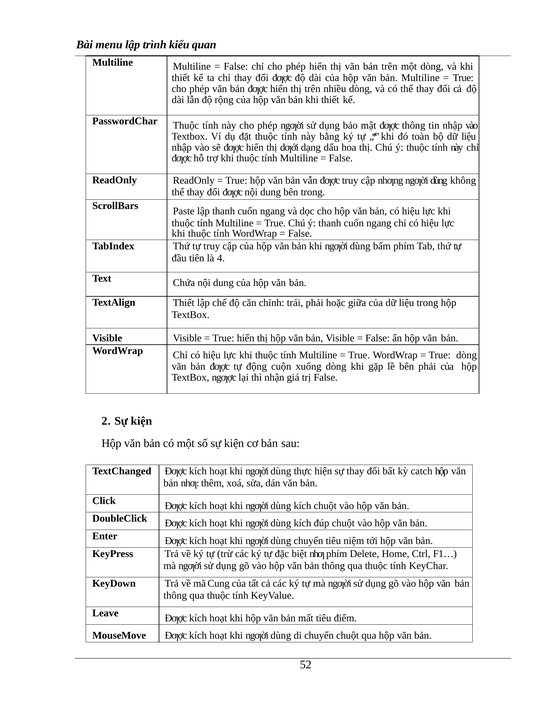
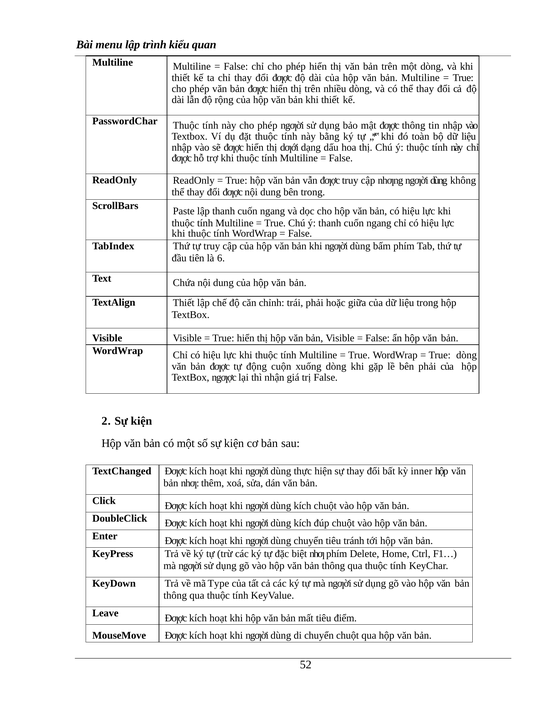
4: 4 -> 6
catch: catch -> inner
niệm: niệm -> tránh
Cung: Cung -> Type
